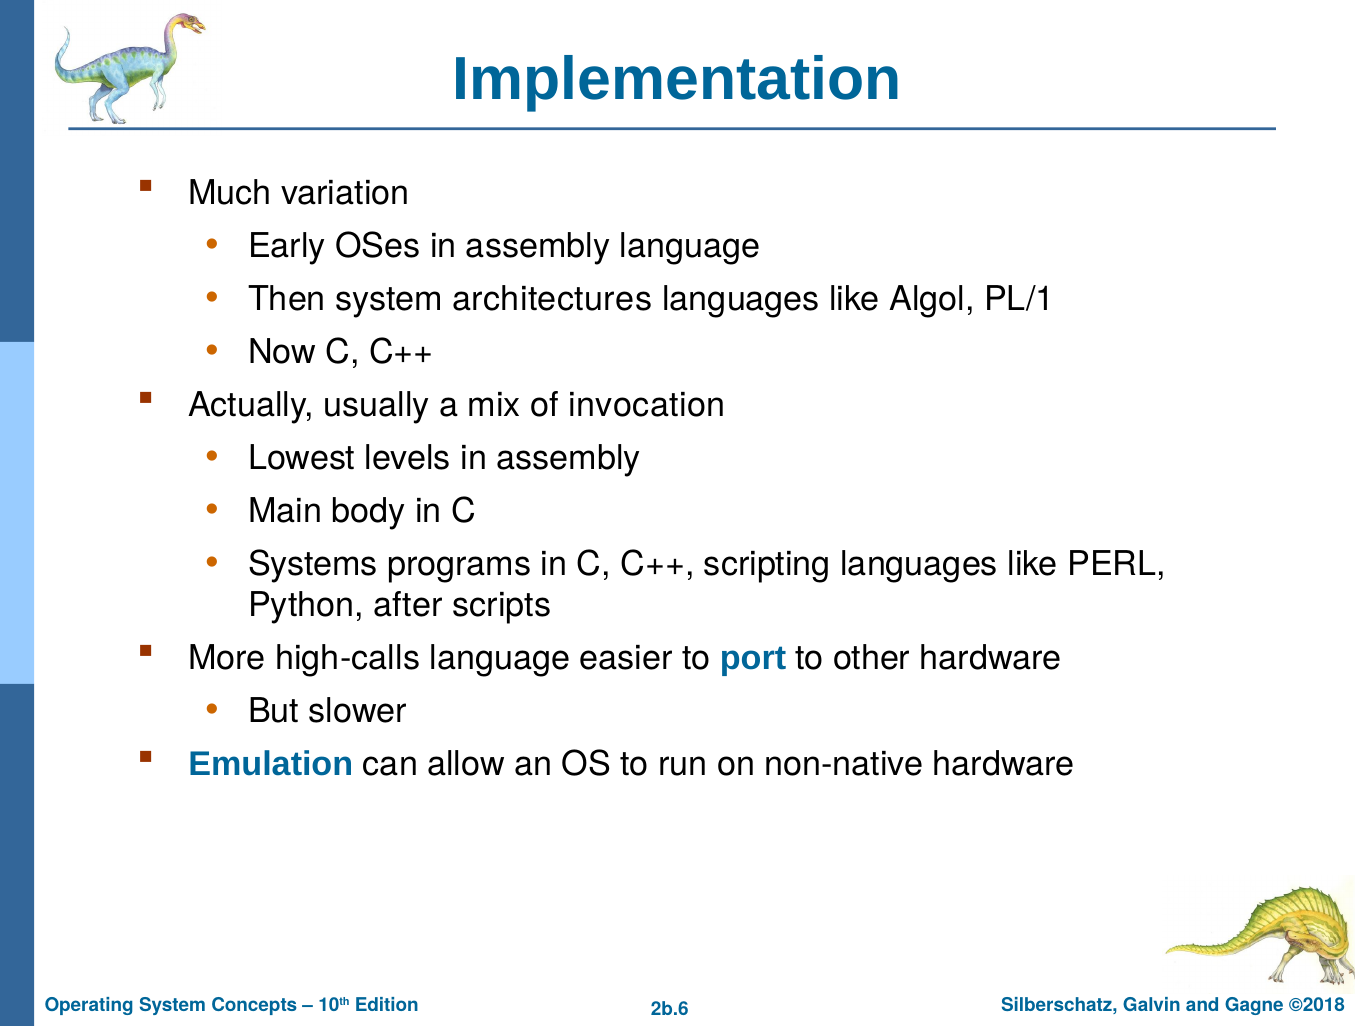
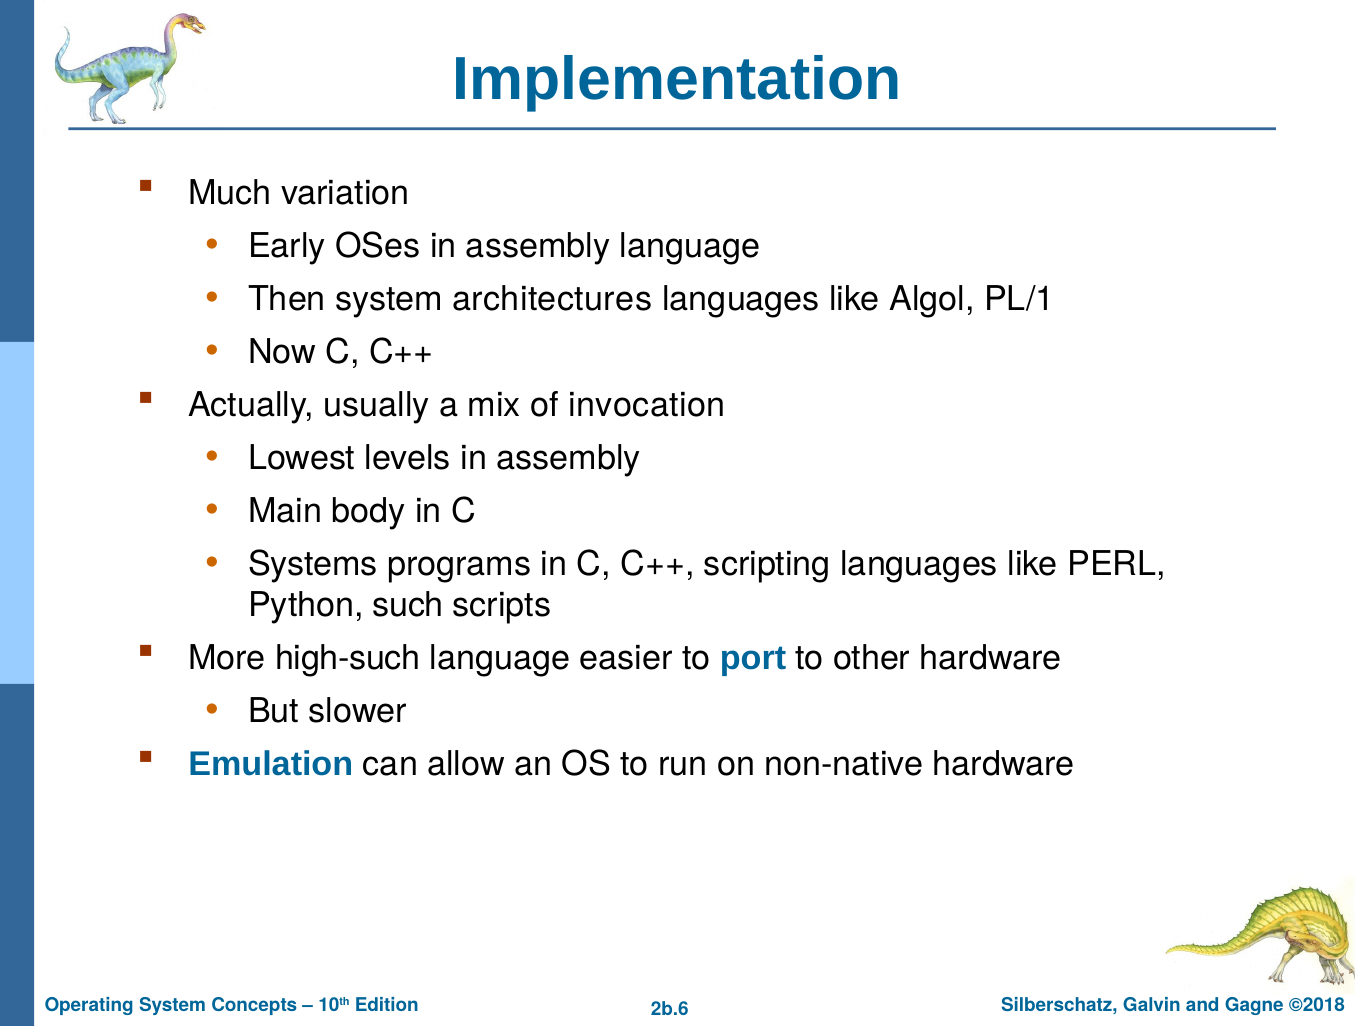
after: after -> such
high-calls: high-calls -> high-such
